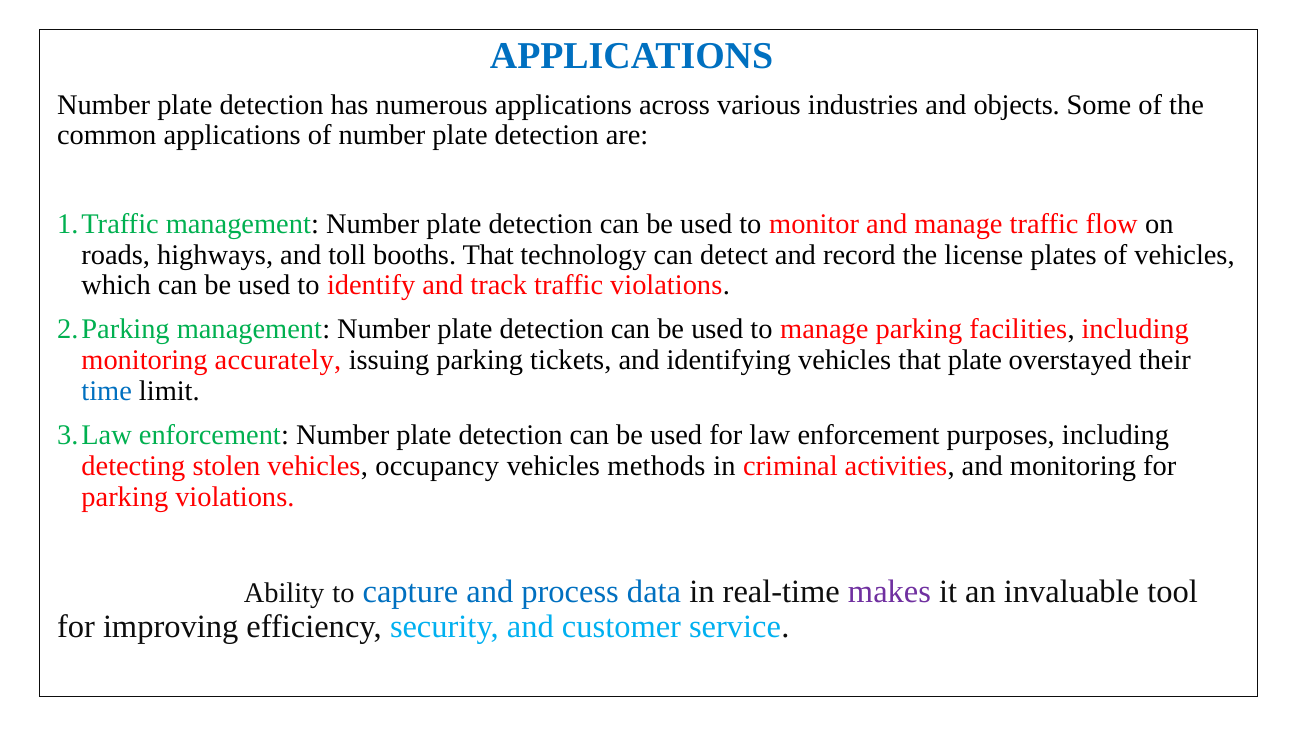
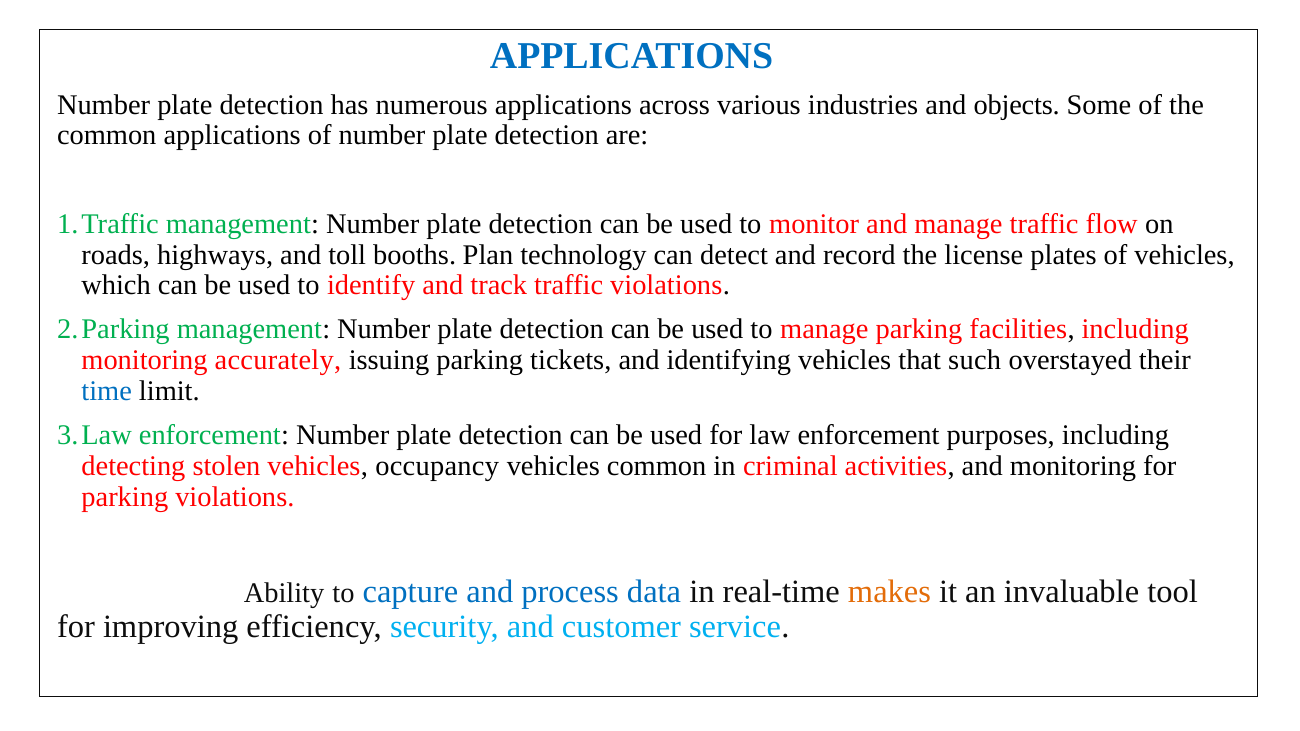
booths That: That -> Plan
that plate: plate -> such
vehicles methods: methods -> common
makes colour: purple -> orange
